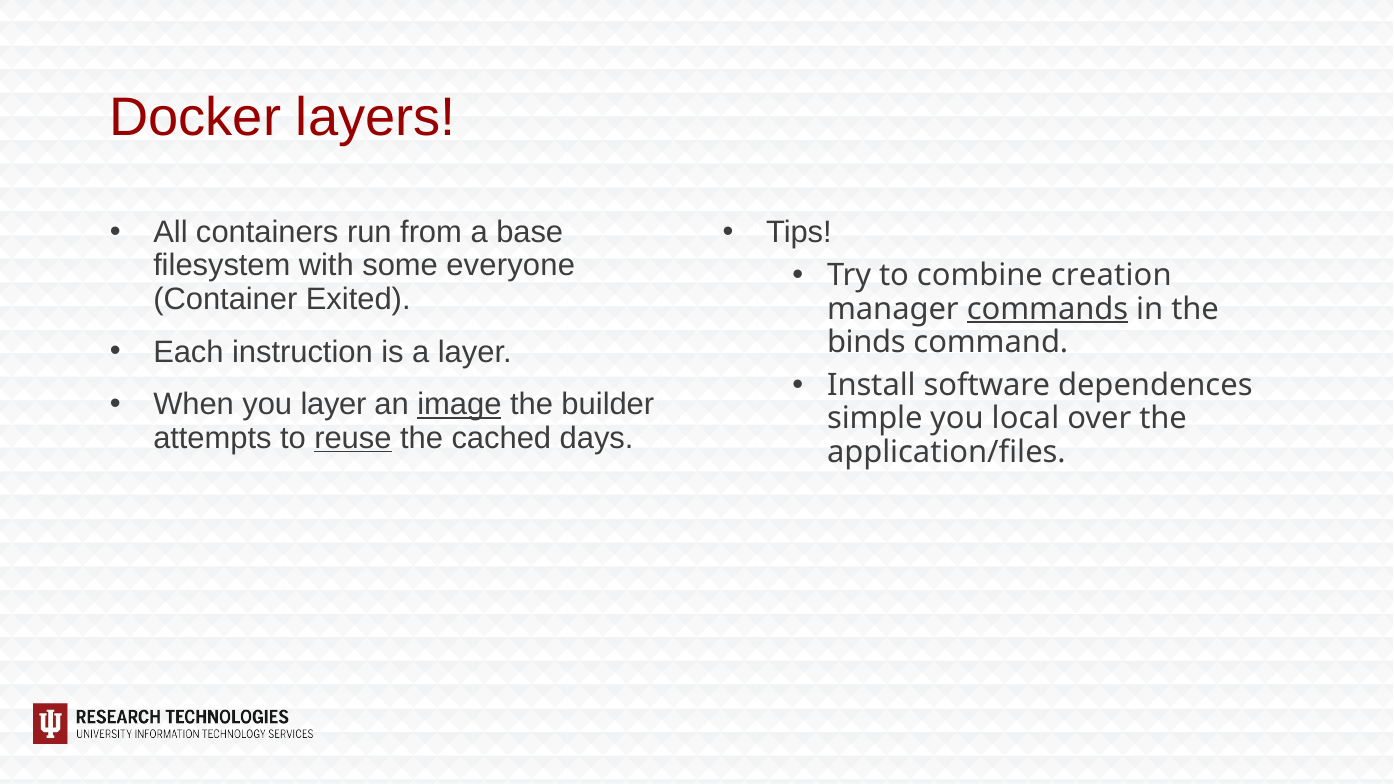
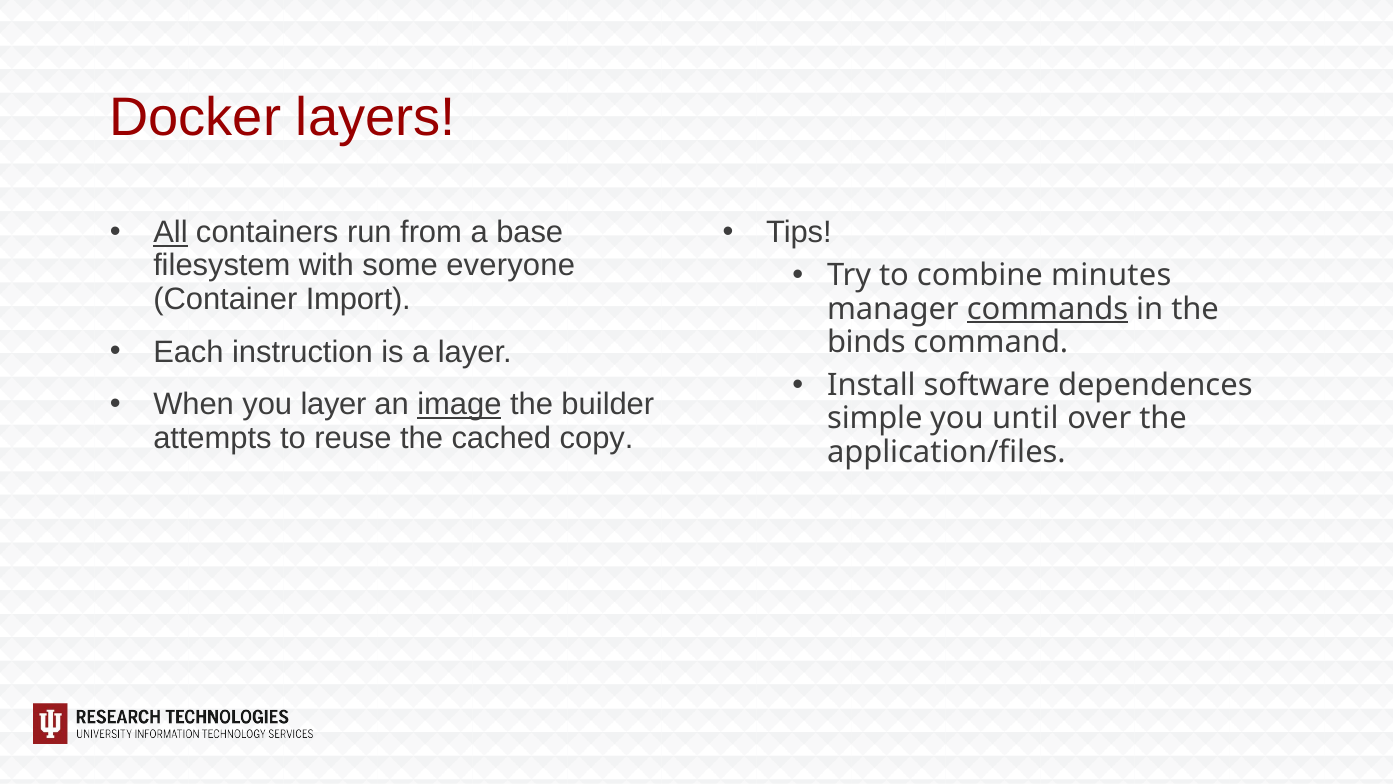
All underline: none -> present
creation: creation -> minutes
Exited: Exited -> Import
local: local -> until
reuse underline: present -> none
days: days -> copy
